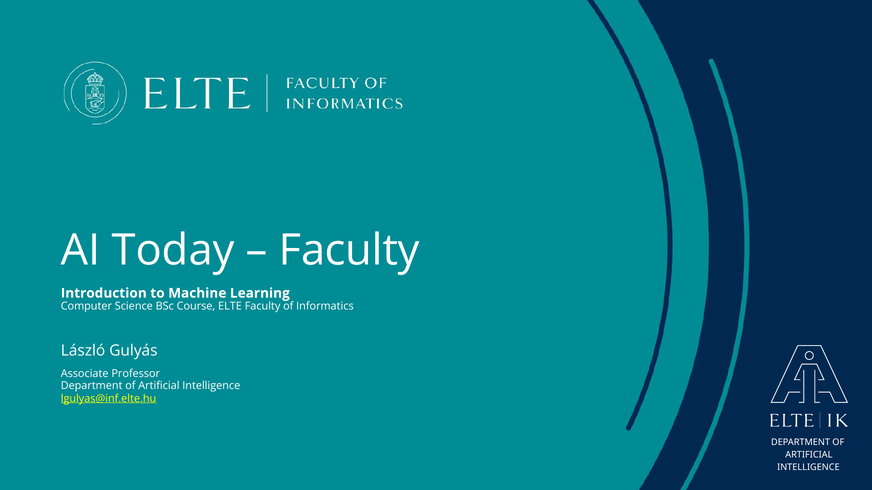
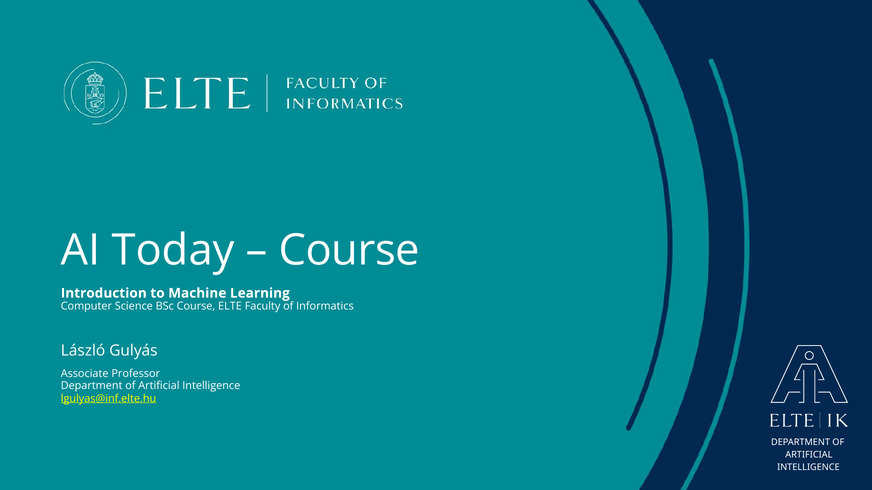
Faculty at (349, 250): Faculty -> Course
